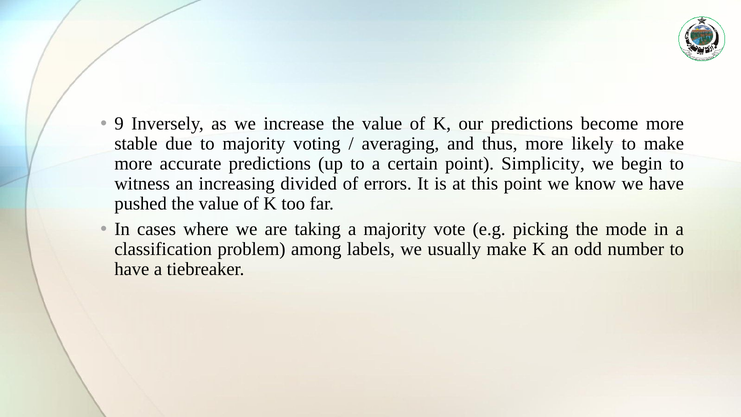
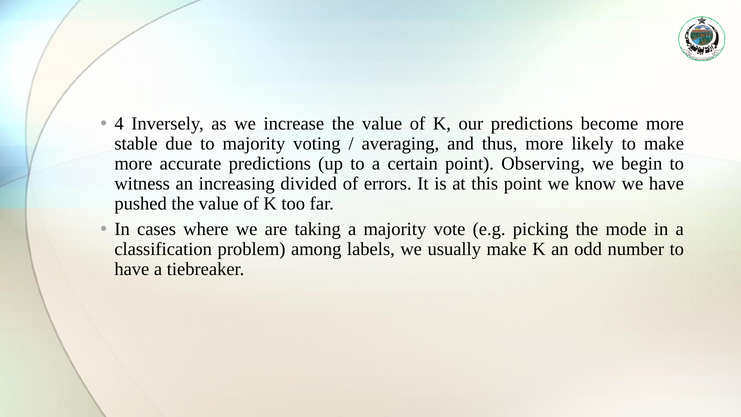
9: 9 -> 4
Simplicity: Simplicity -> Observing
